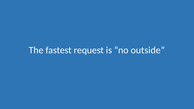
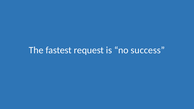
outside: outside -> success
